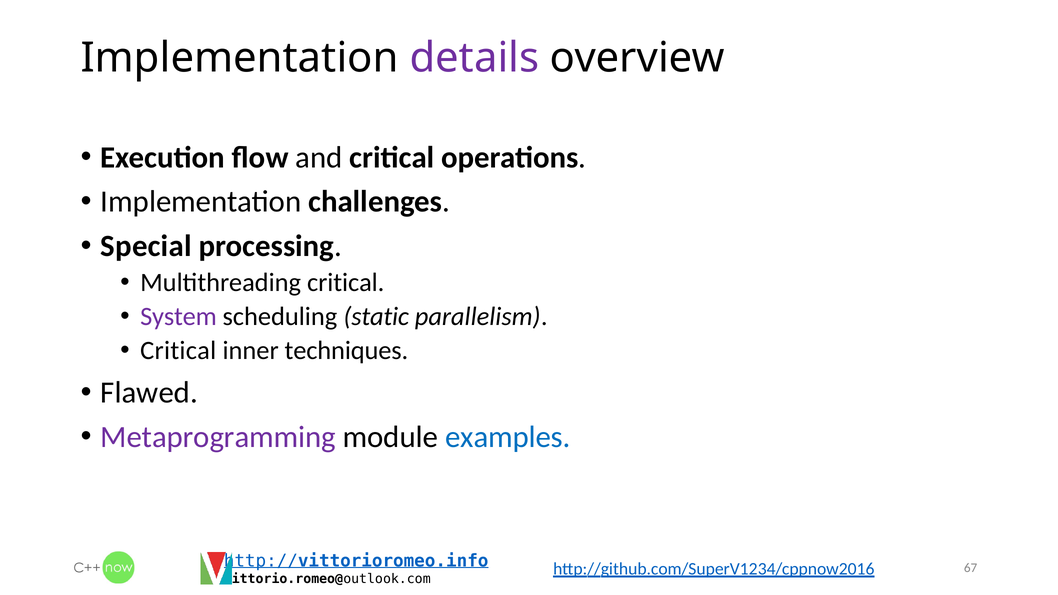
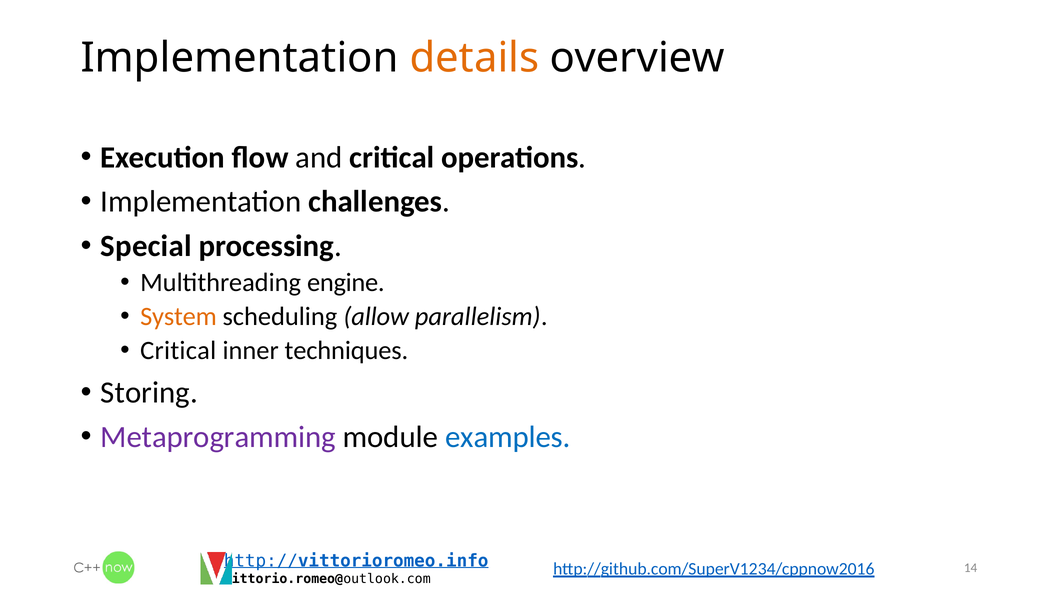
details colour: purple -> orange
Multithreading critical: critical -> engine
System colour: purple -> orange
static: static -> allow
Flawed: Flawed -> Storing
67: 67 -> 14
